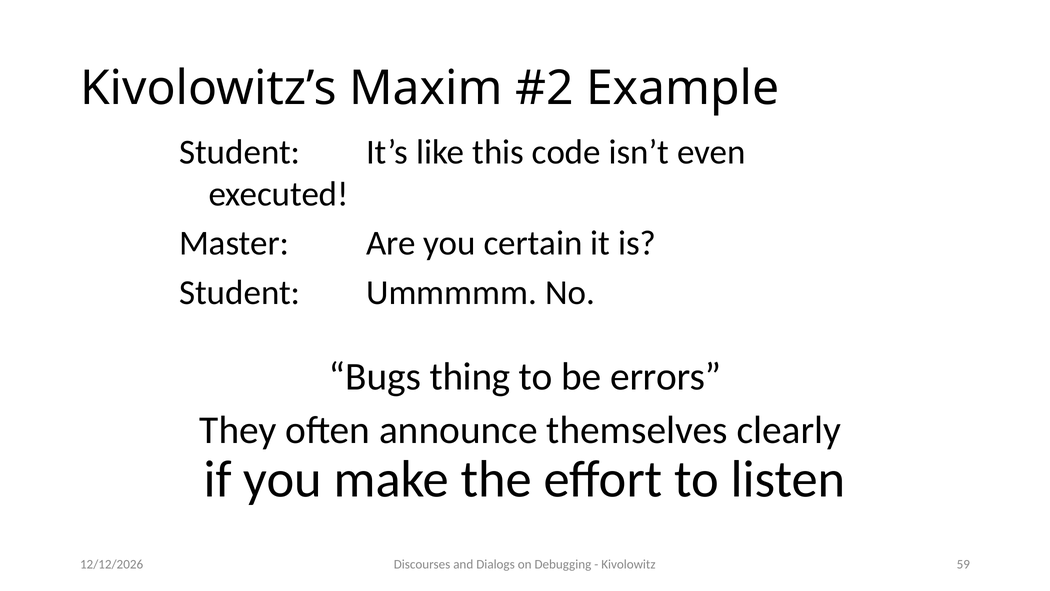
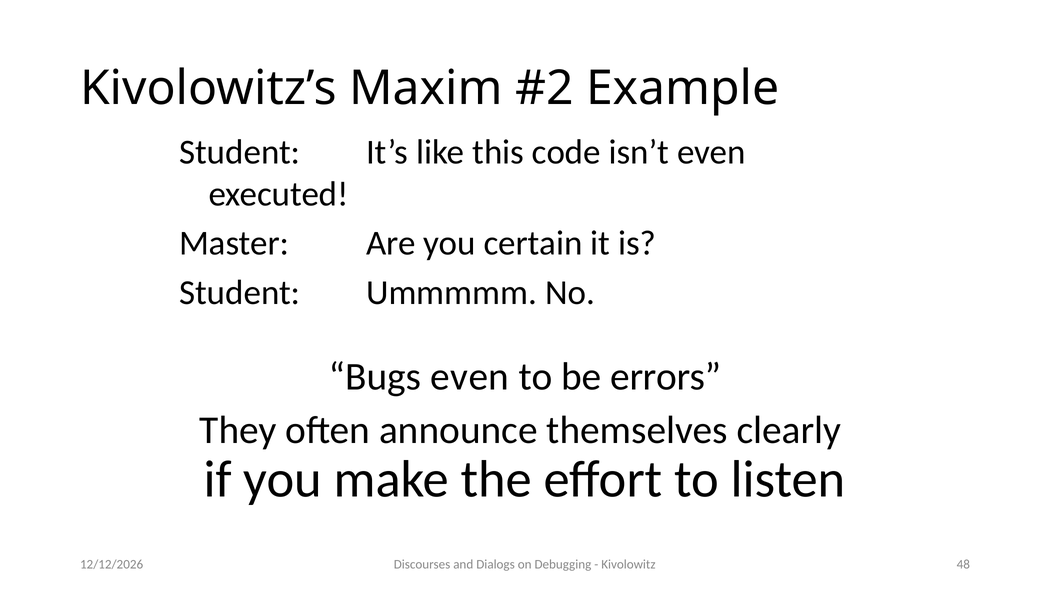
Bugs thing: thing -> even
59: 59 -> 48
